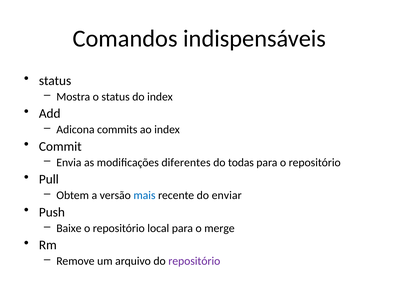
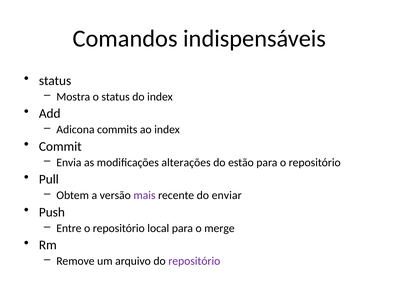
diferentes: diferentes -> alterações
todas: todas -> estão
mais colour: blue -> purple
Baixe: Baixe -> Entre
